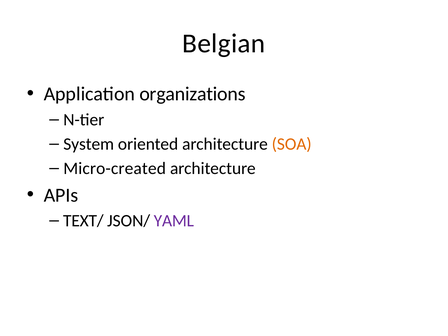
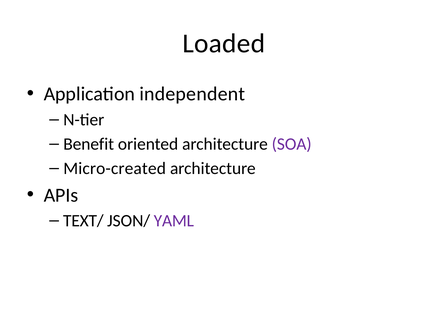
Belgian: Belgian -> Loaded
organizations: organizations -> independent
System: System -> Benefit
SOA colour: orange -> purple
